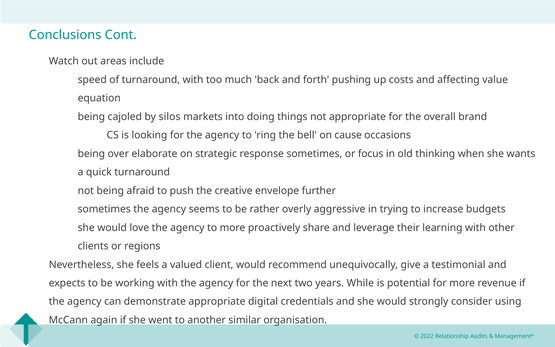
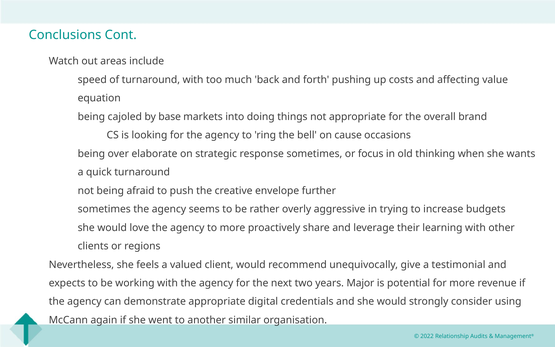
silos: silos -> base
While: While -> Major
